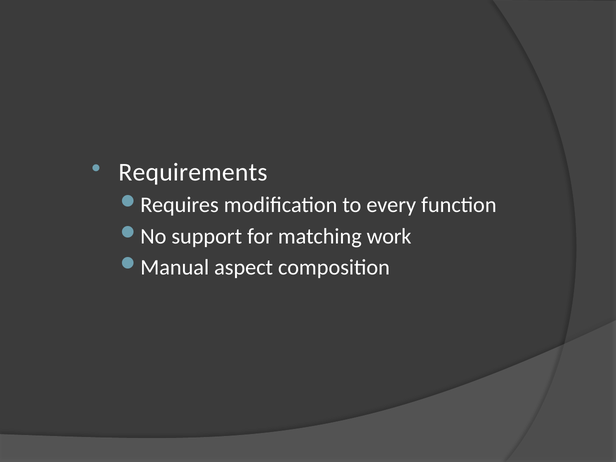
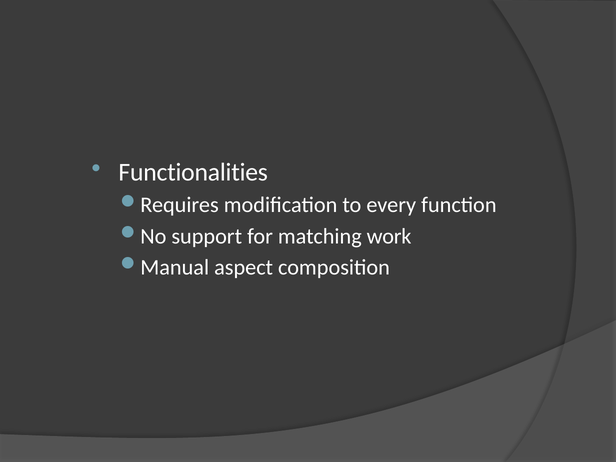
Requirements: Requirements -> Functionalities
